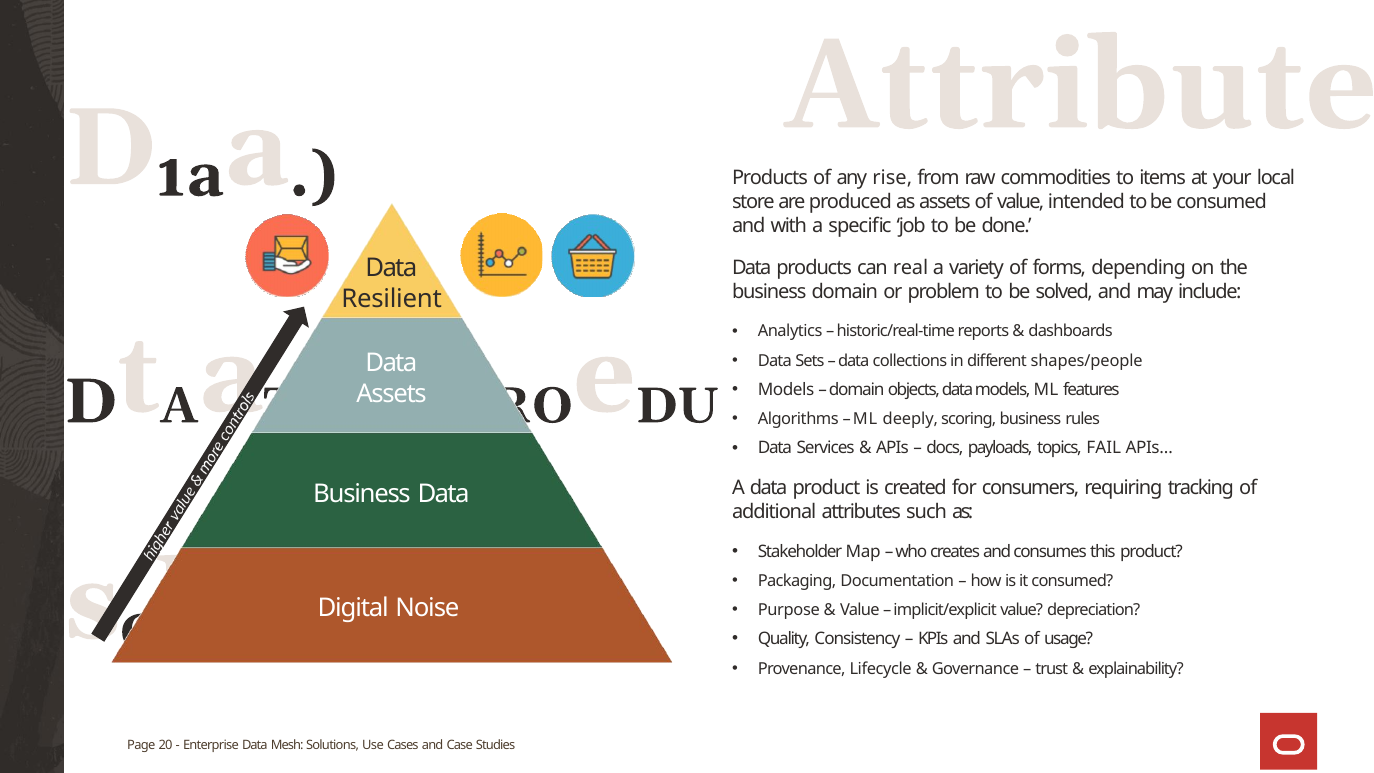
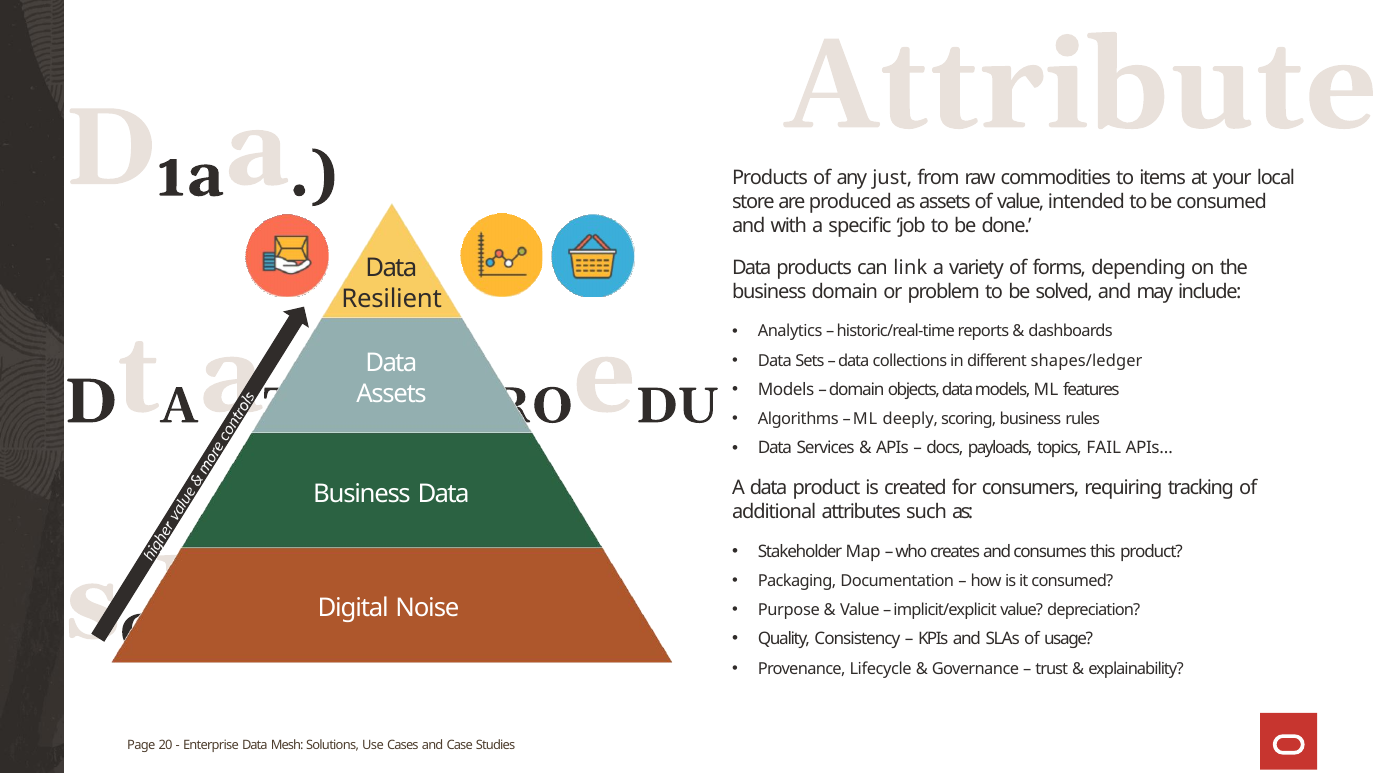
rise: rise -> just
real: real -> link
shapes/people: shapes/people -> shapes/ledger
